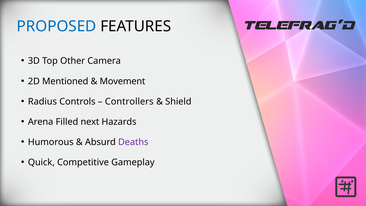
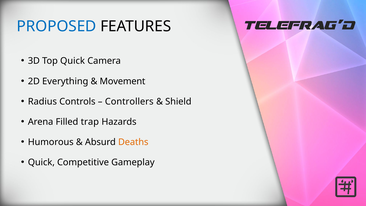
Top Other: Other -> Quick
Mentioned: Mentioned -> Everything
next: next -> trap
Deaths colour: purple -> orange
